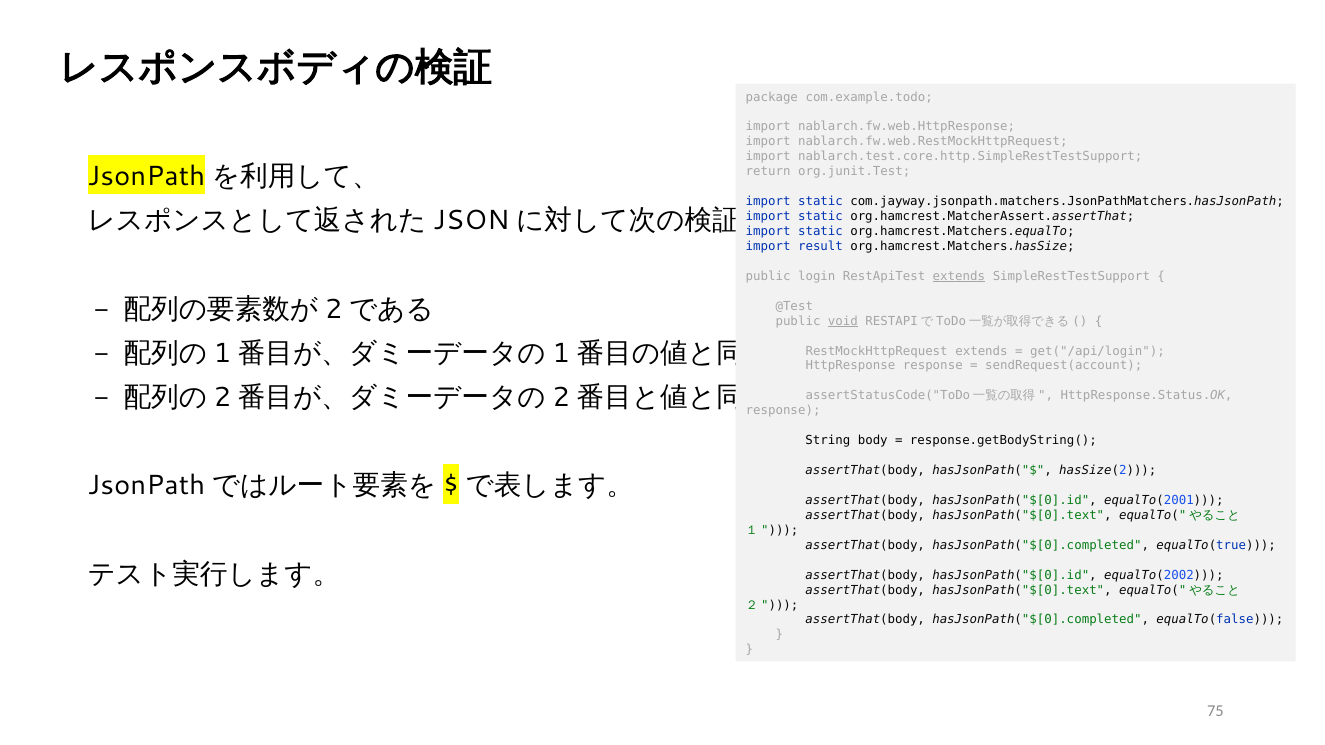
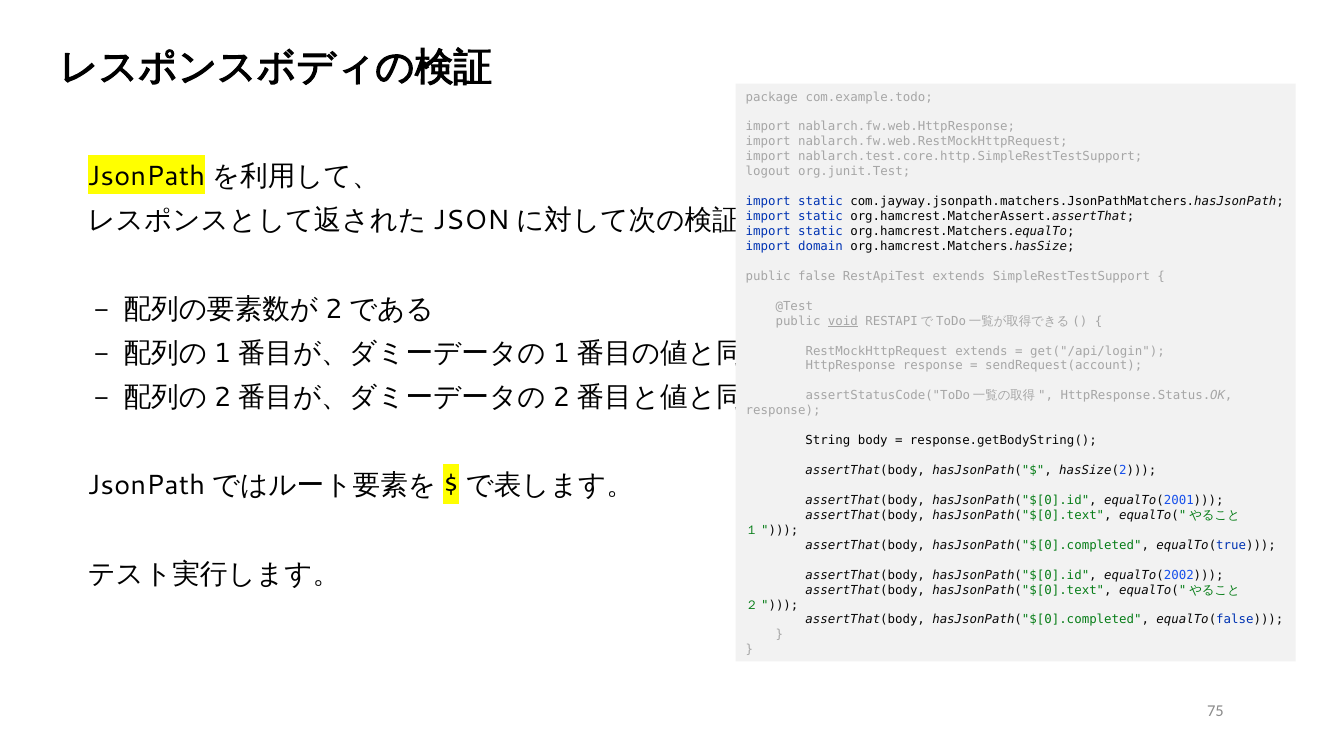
return: return -> logout
result: result -> domain
login: login -> false
extends at (959, 276) underline: present -> none
